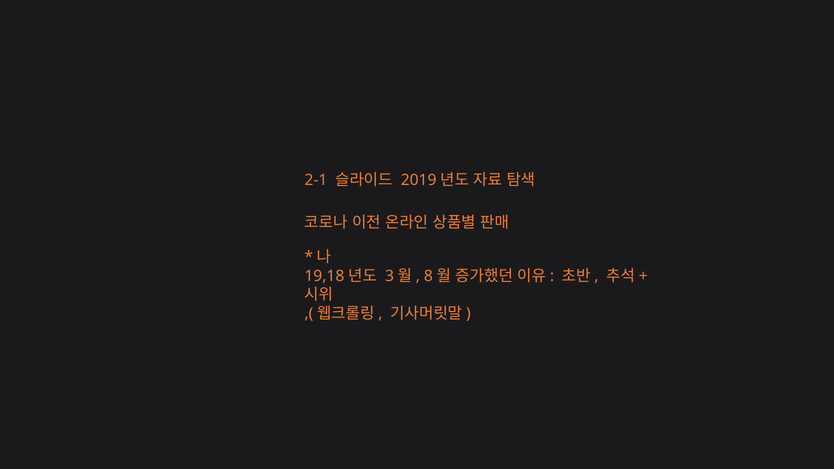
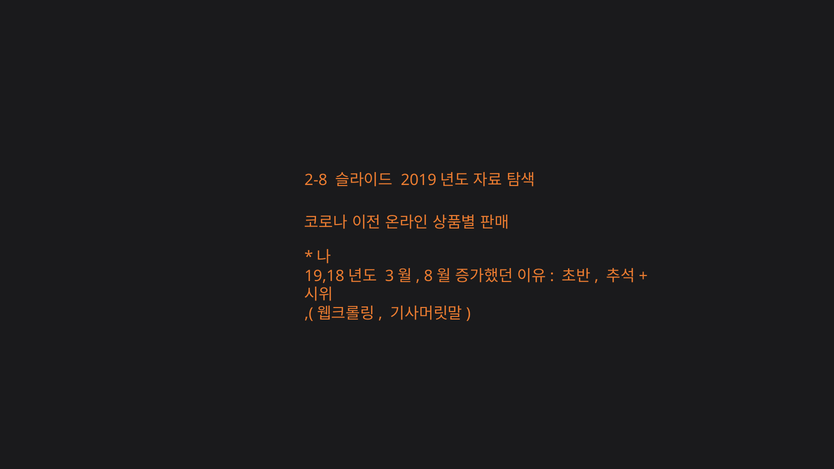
2-1: 2-1 -> 2-8
